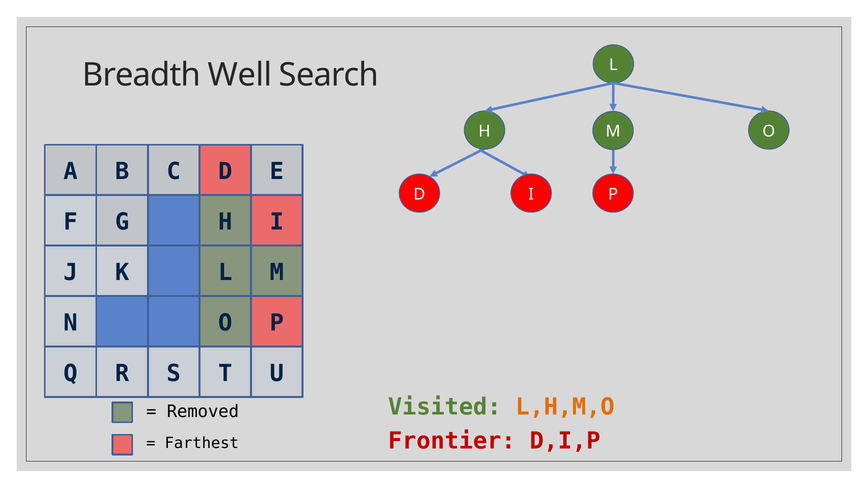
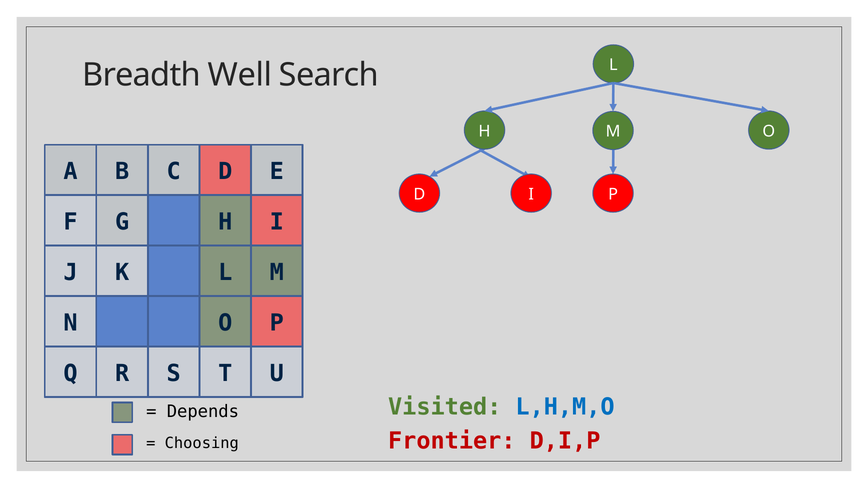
L,H,M,O colour: orange -> blue
Removed: Removed -> Depends
Farthest: Farthest -> Choosing
